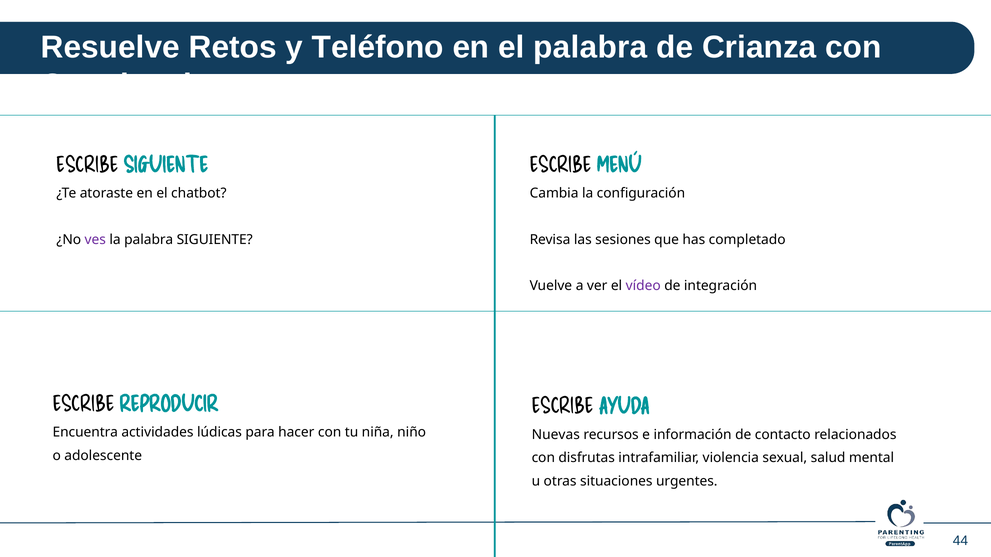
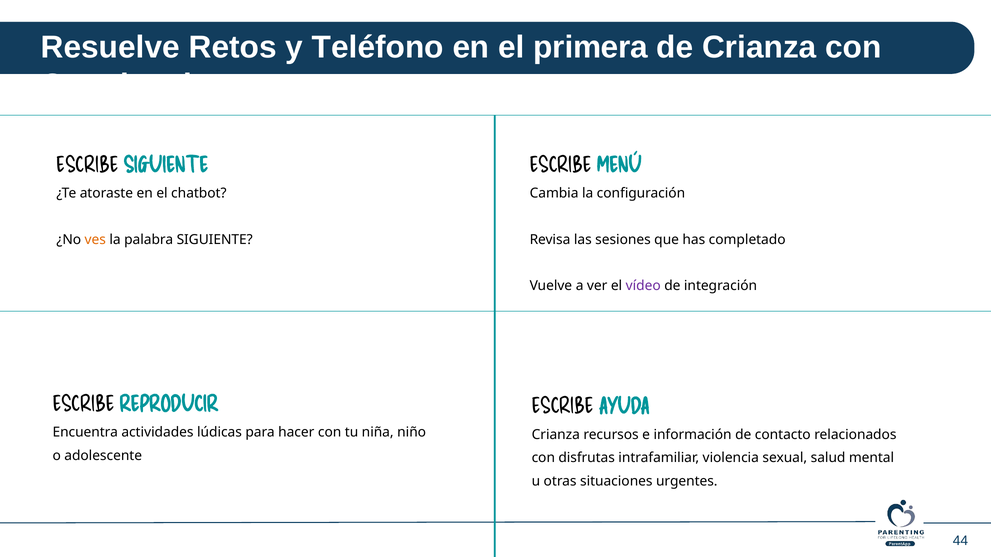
el palabra: palabra -> primera
ves colour: purple -> orange
Nuevas at (556, 435): Nuevas -> Crianza
